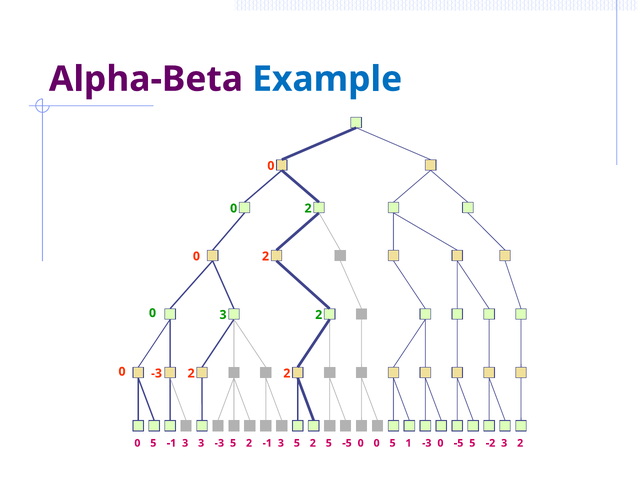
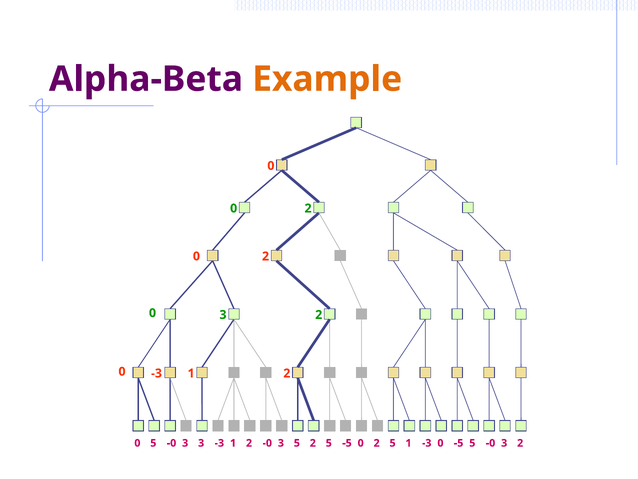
Example colour: blue -> orange
0 -3 2: 2 -> 1
0 5 -1: -1 -> -0
5 at (233, 443): 5 -> 1
-1 at (267, 443): -1 -> -0
0 at (377, 443): 0 -> 2
-2 at (491, 443): -2 -> -0
